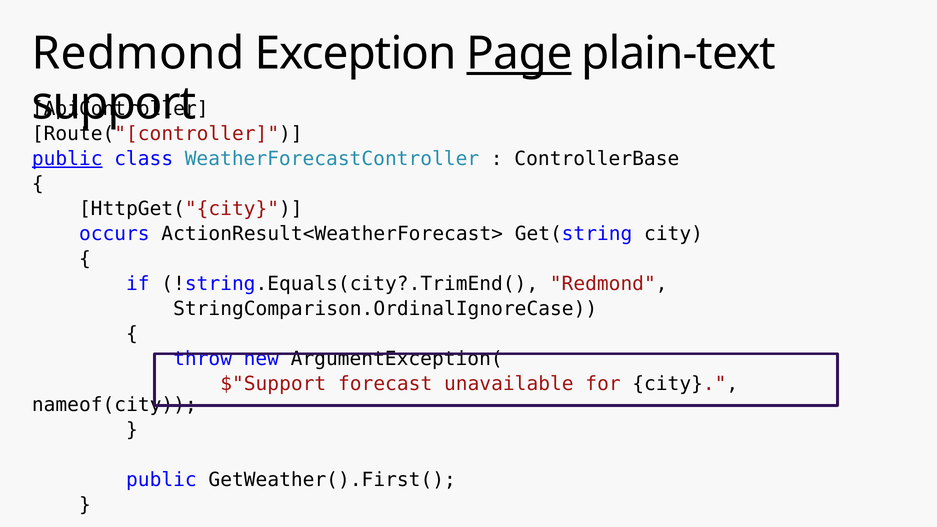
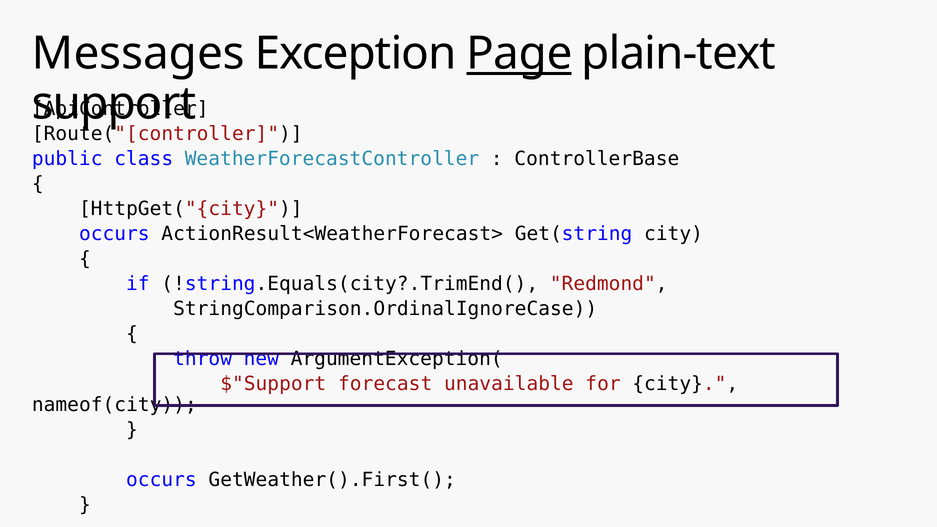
Redmond at (138, 54): Redmond -> Messages
public at (67, 159) underline: present -> none
public at (161, 480): public -> occurs
